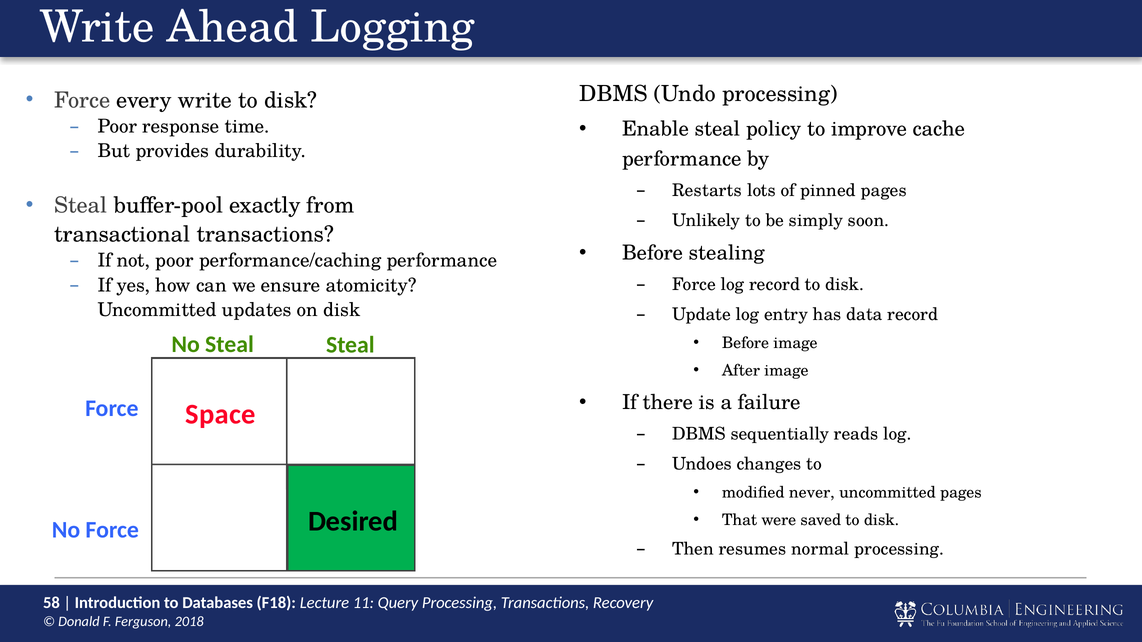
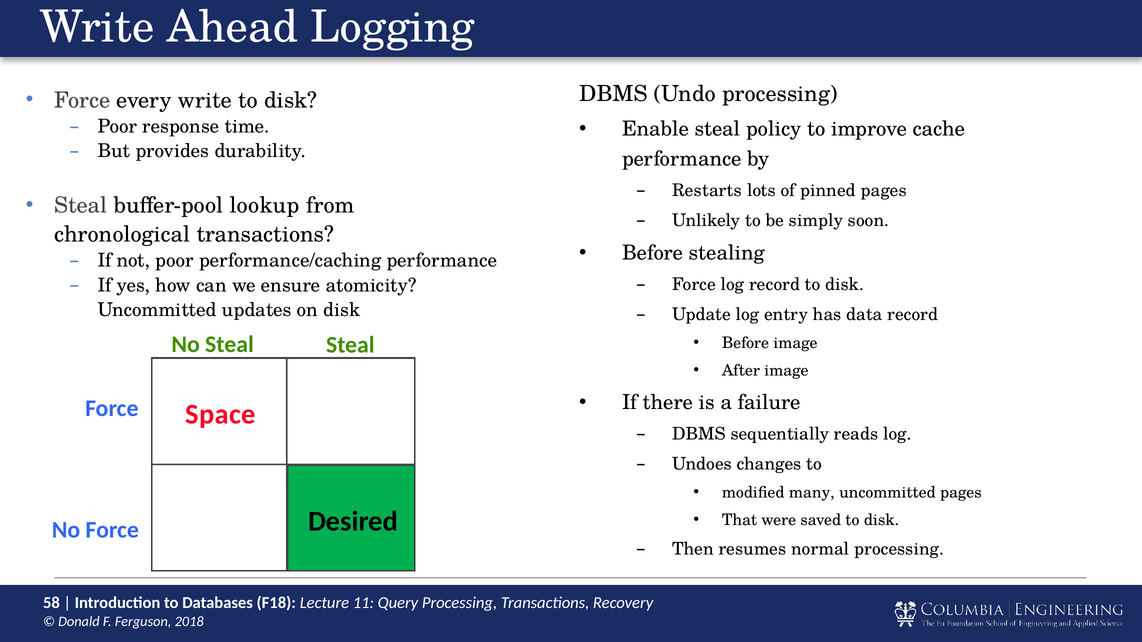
exactly: exactly -> lookup
transactional: transactional -> chronological
never: never -> many
